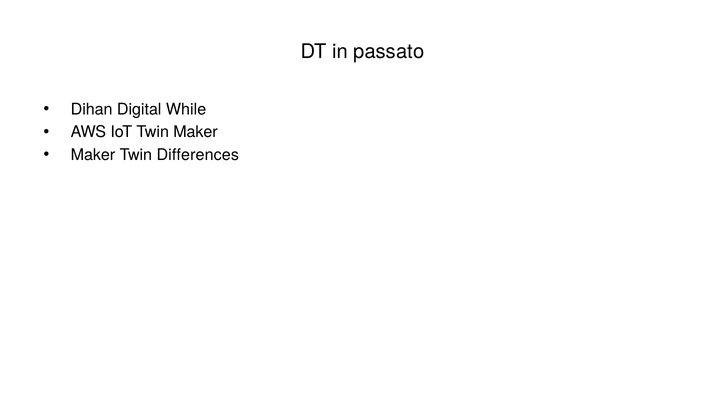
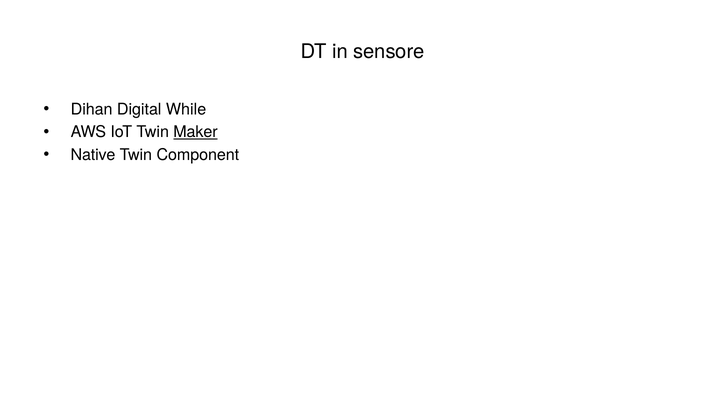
passato: passato -> sensore
Maker at (195, 132) underline: none -> present
Maker at (93, 155): Maker -> Native
Differences: Differences -> Component
